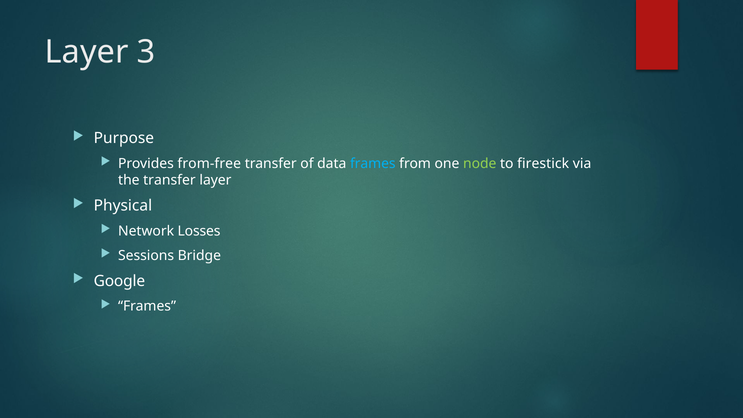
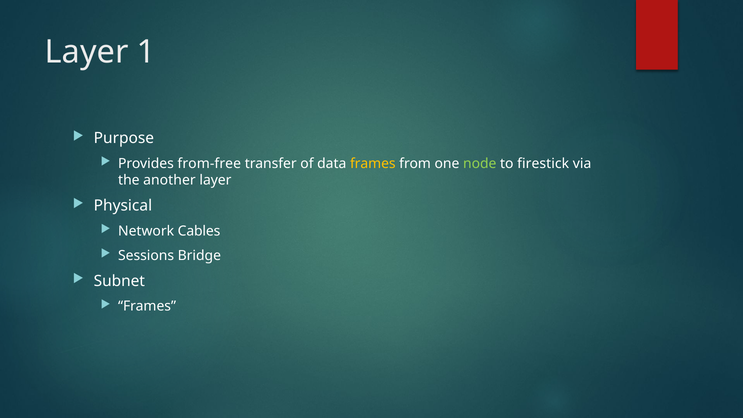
3: 3 -> 1
frames at (373, 164) colour: light blue -> yellow
the transfer: transfer -> another
Losses: Losses -> Cables
Google: Google -> Subnet
